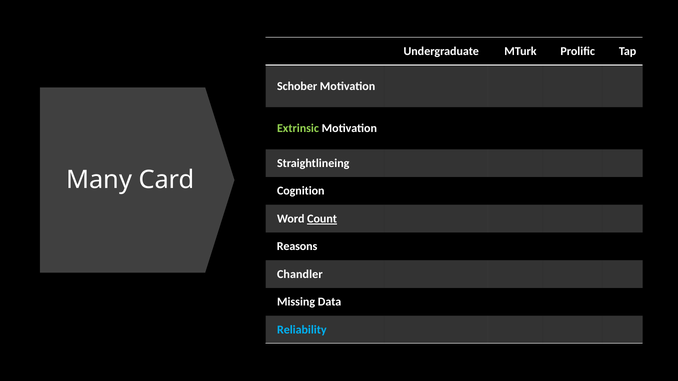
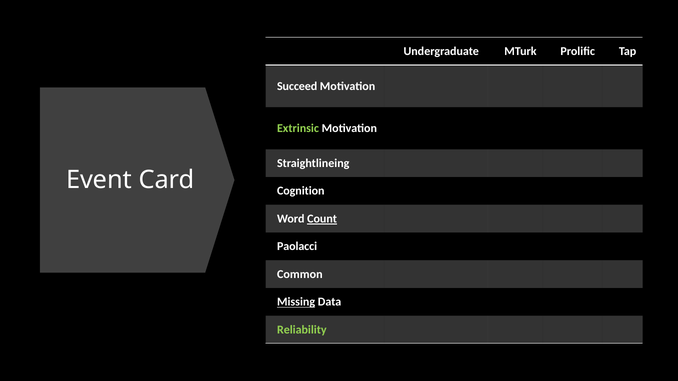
Schober: Schober -> Succeed
Many: Many -> Event
Reasons: Reasons -> Paolacci
Chandler: Chandler -> Common
Missing underline: none -> present
Reliability colour: light blue -> light green
